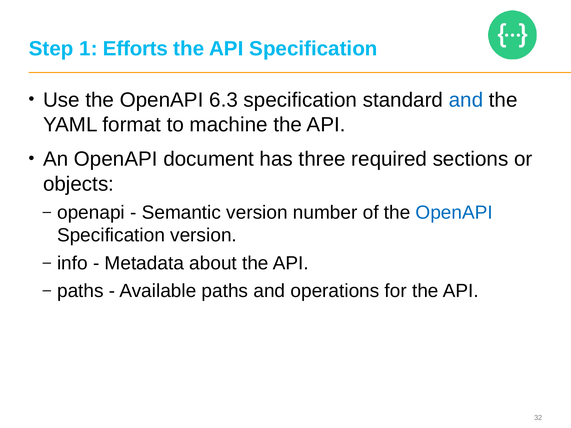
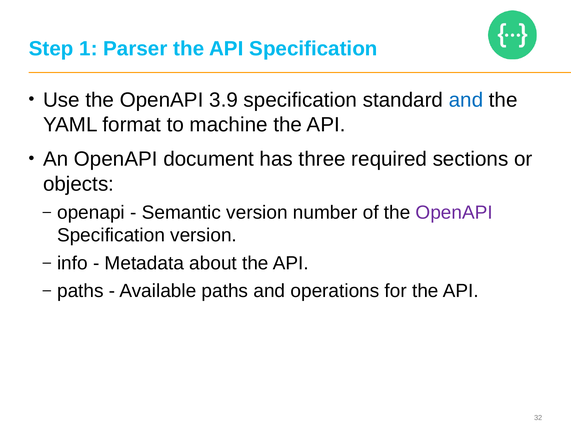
Efforts: Efforts -> Parser
6.3: 6.3 -> 3.9
OpenAPI at (454, 213) colour: blue -> purple
